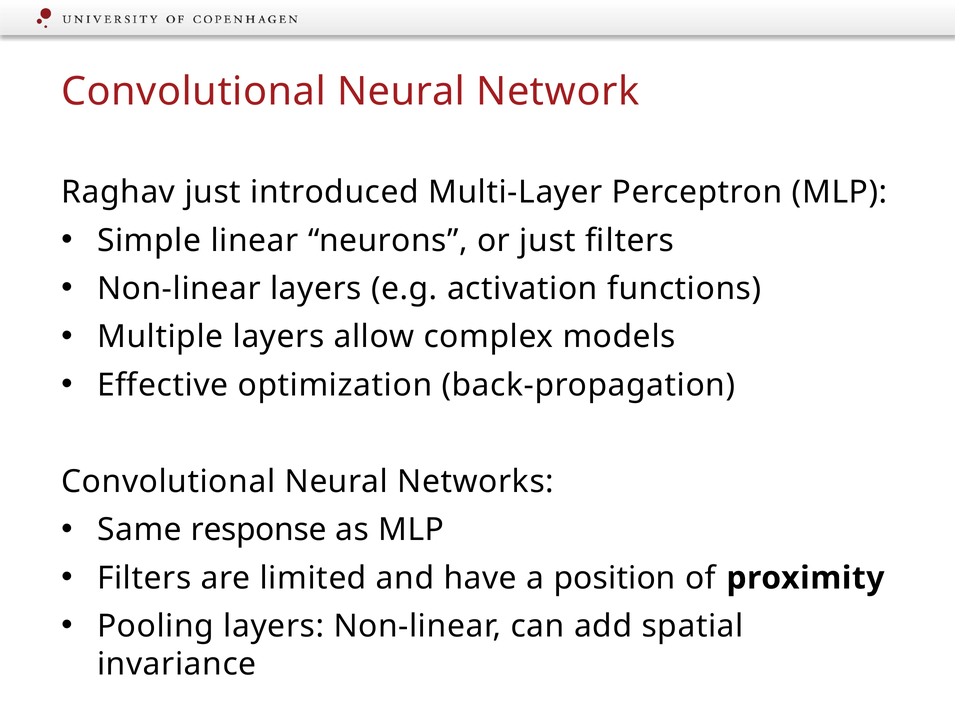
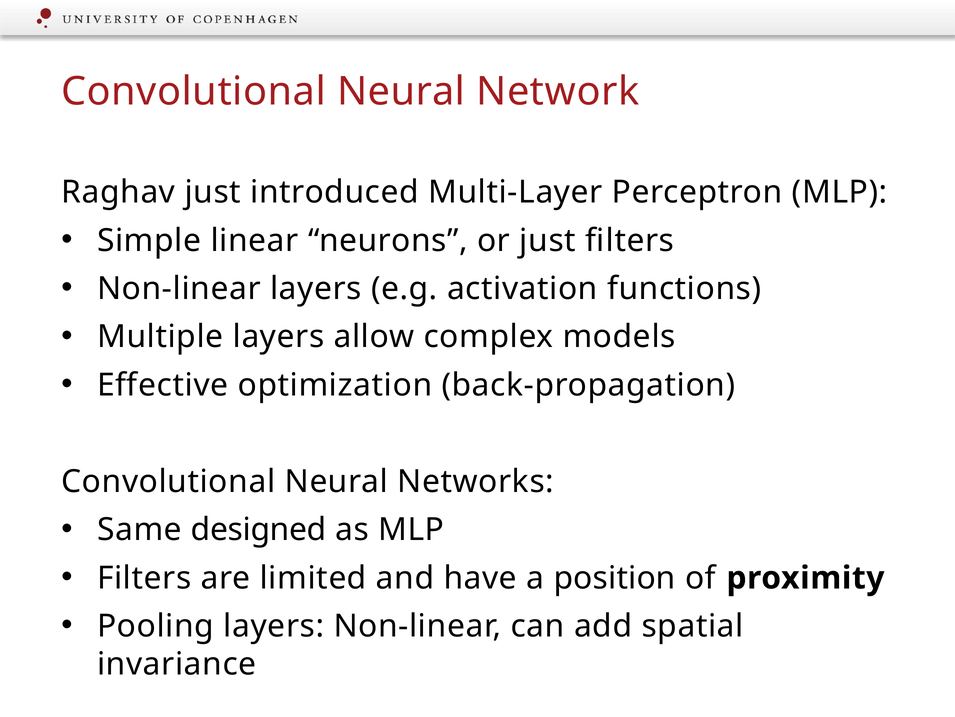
response: response -> designed
